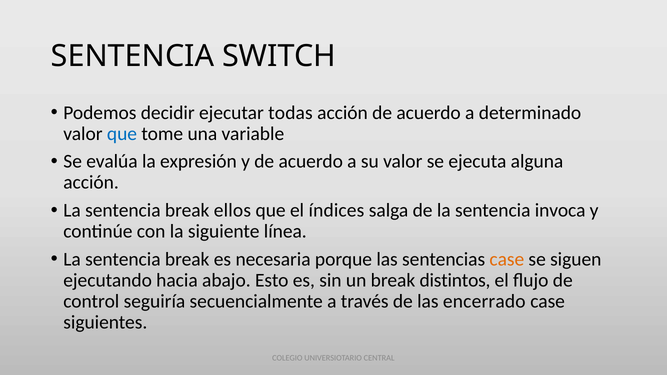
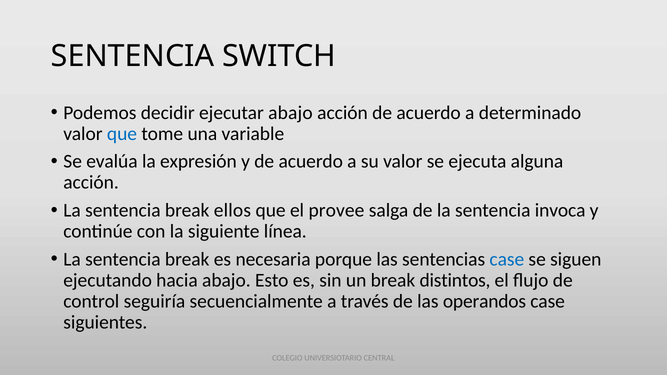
ejecutar todas: todas -> abajo
índices: índices -> provee
case at (507, 259) colour: orange -> blue
encerrado: encerrado -> operandos
